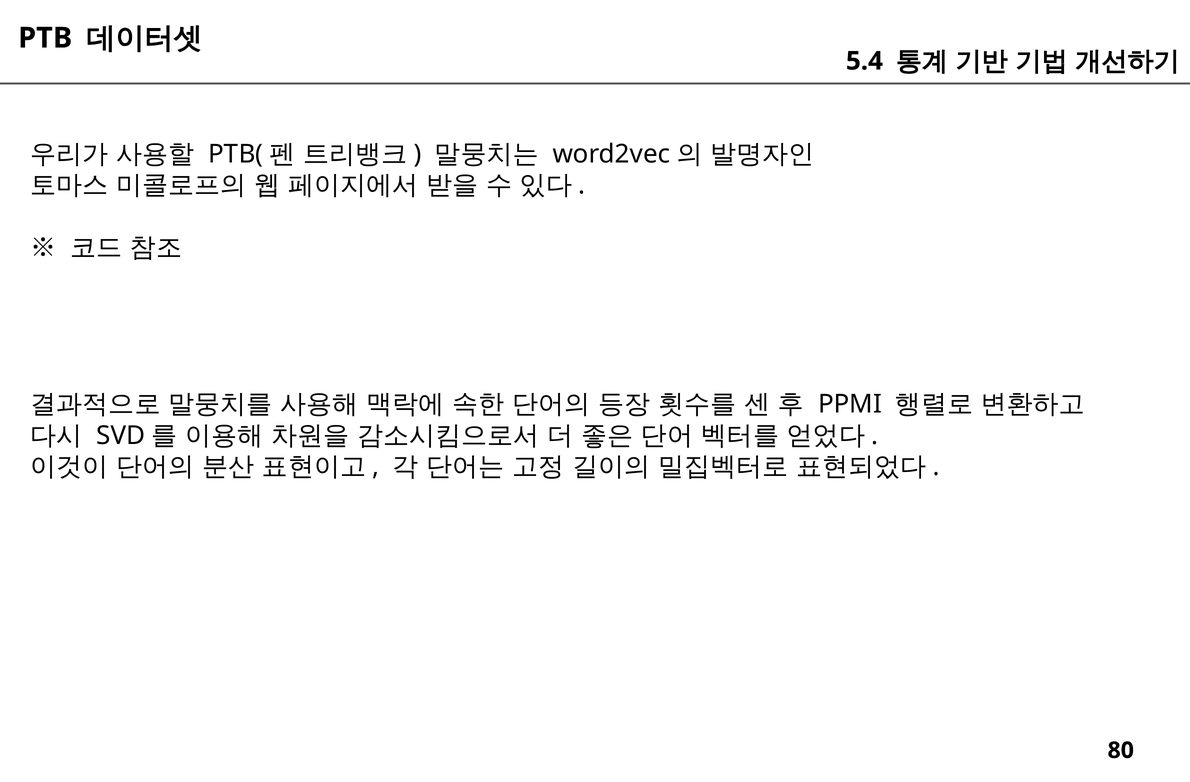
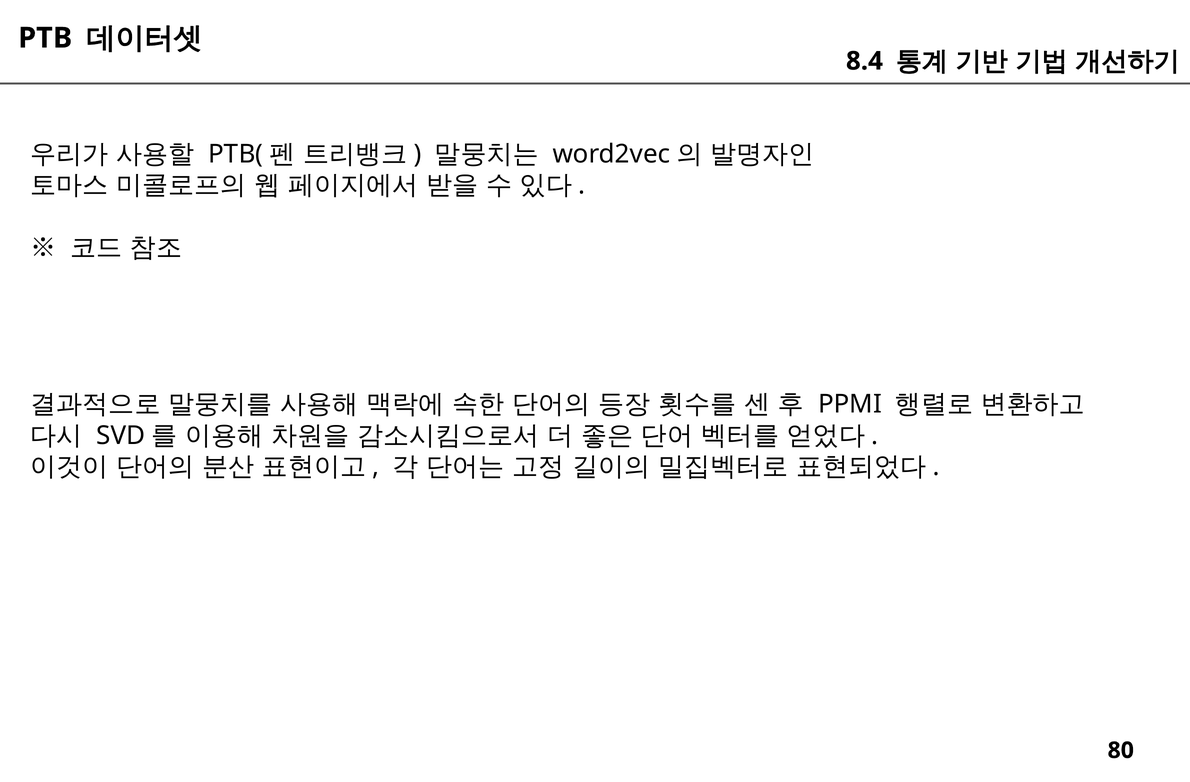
5.4: 5.4 -> 8.4
